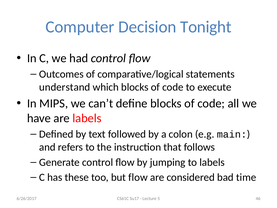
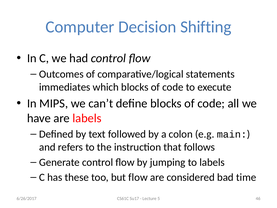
Tonight: Tonight -> Shifting
understand: understand -> immediates
